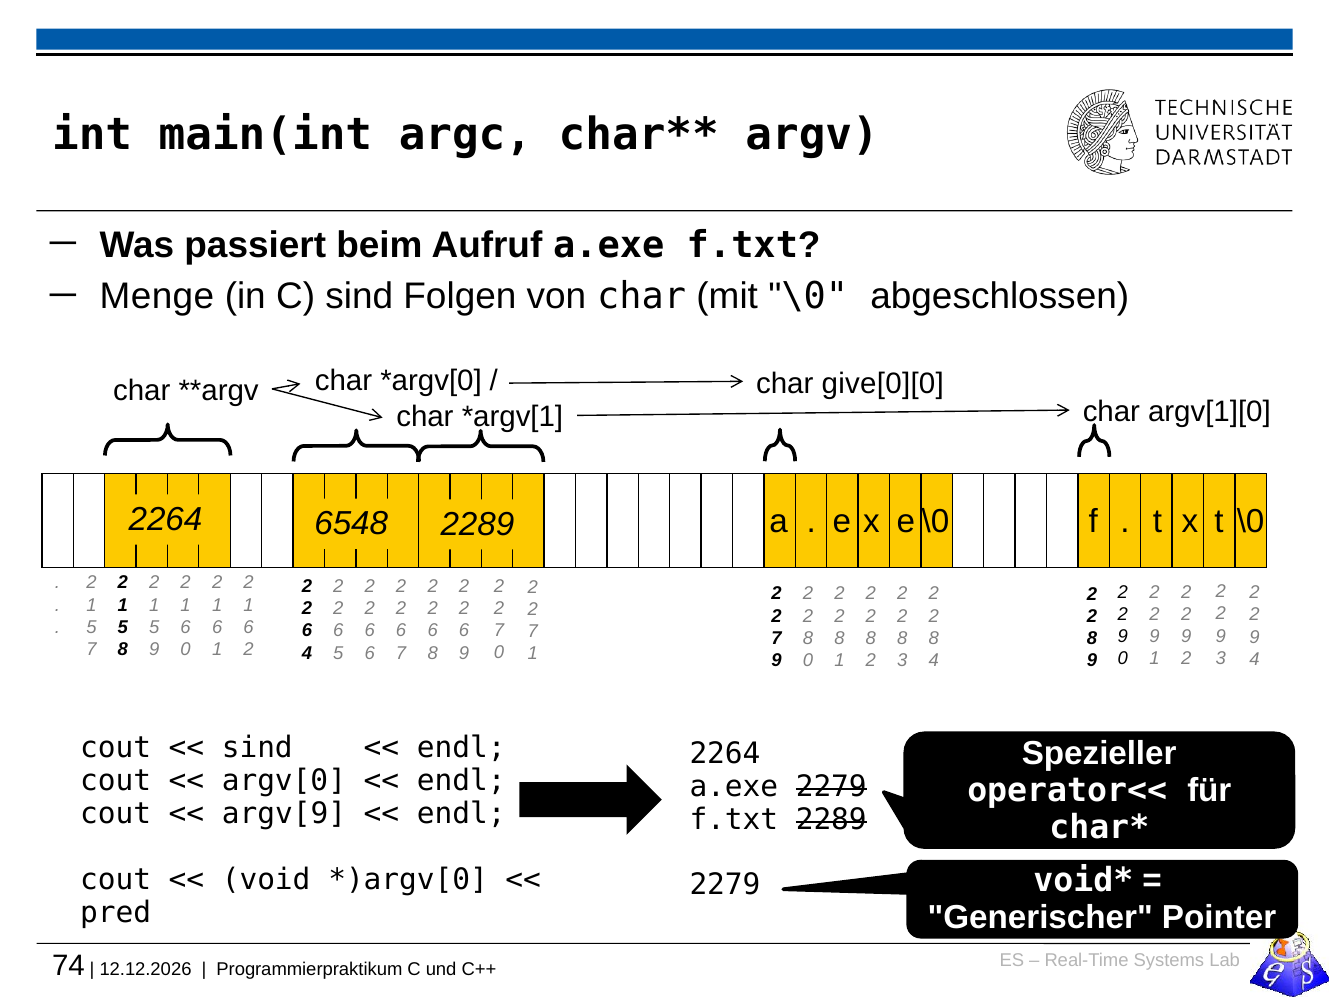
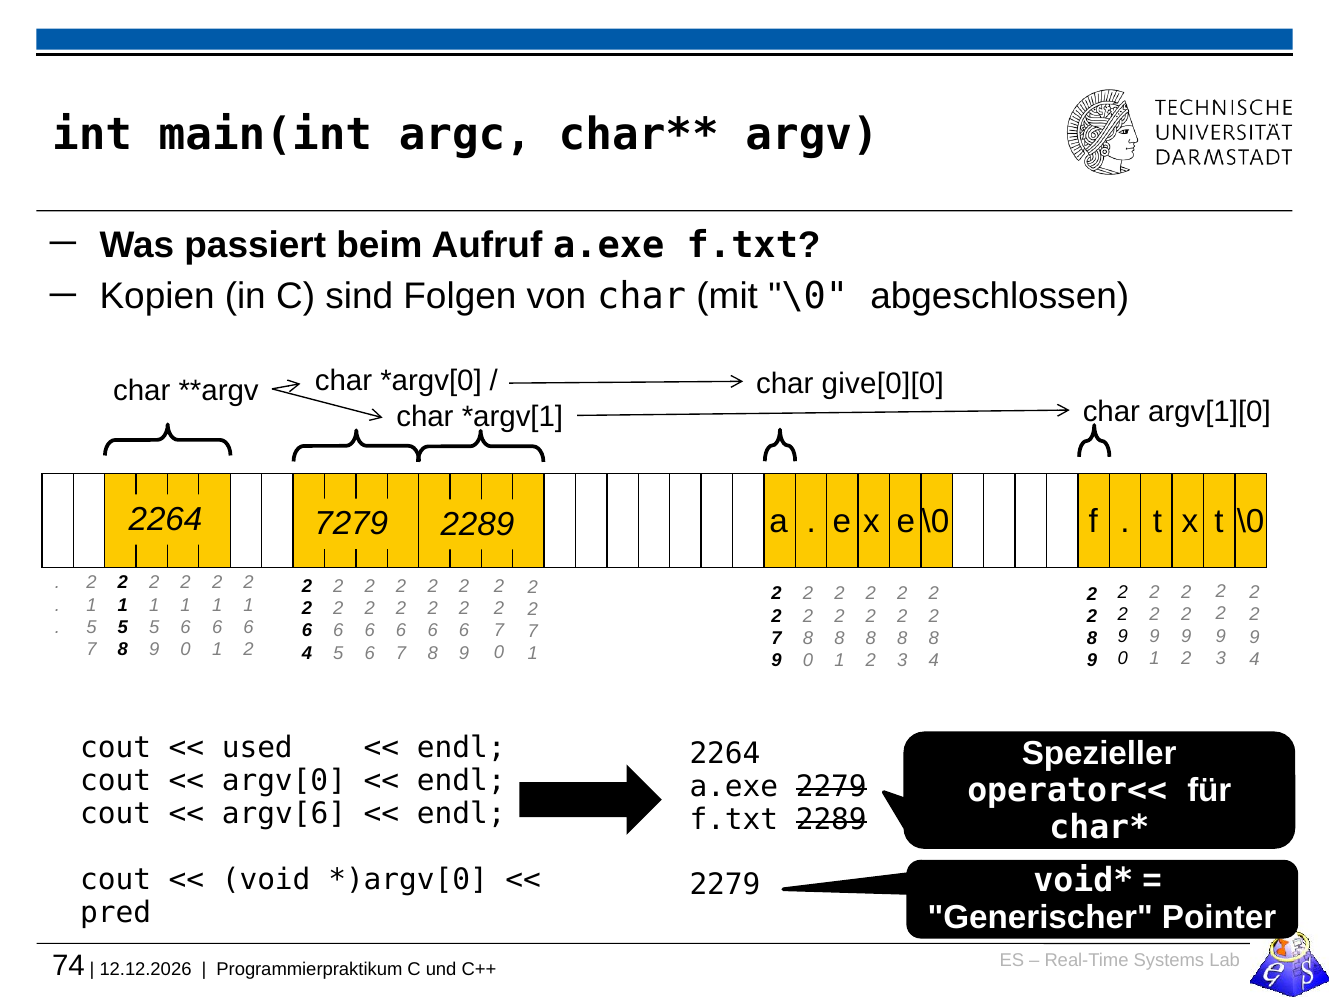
Menge: Menge -> Kopien
6548: 6548 -> 7279
sind at (257, 747): sind -> used
argv[9: argv[9 -> argv[6
